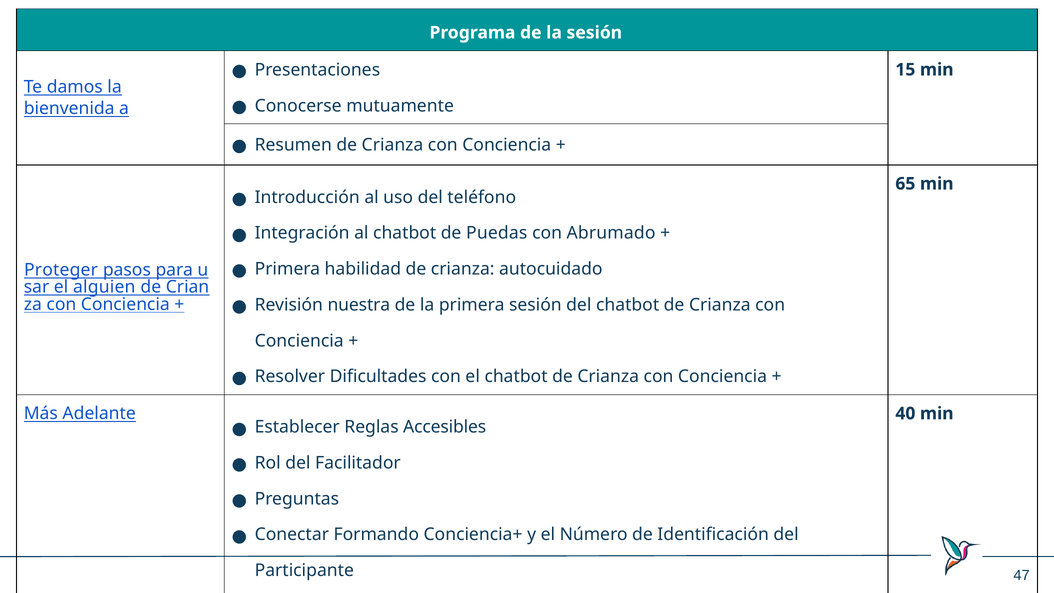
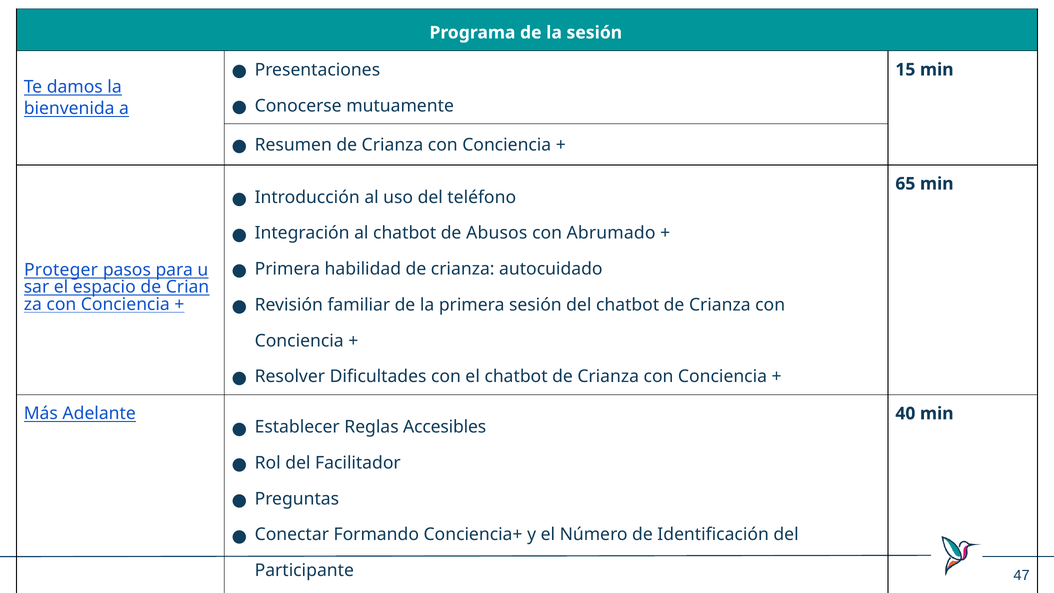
Puedas: Puedas -> Abusos
alguien: alguien -> espacio
nuestra: nuestra -> familiar
